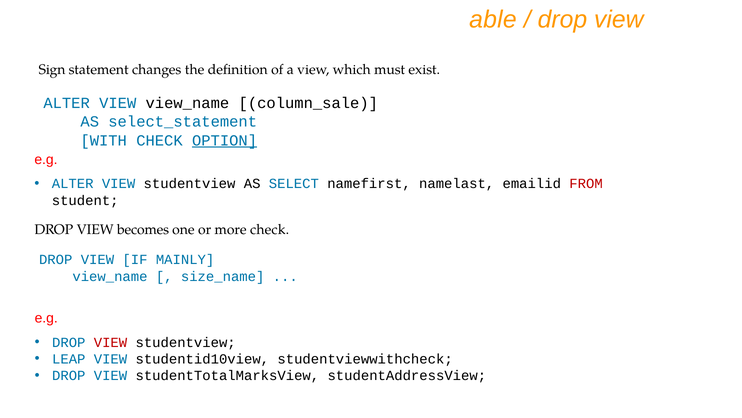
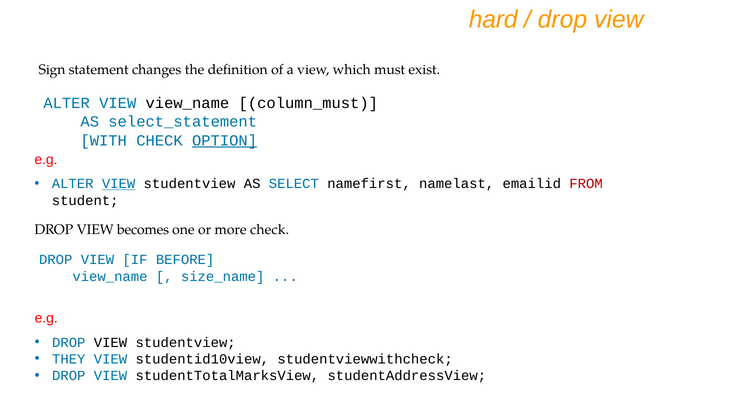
able: able -> hard
column_sale: column_sale -> column_must
VIEW at (119, 183) underline: none -> present
MAINLY: MAINLY -> BEFORE
VIEW at (110, 342) colour: red -> black
LEAP: LEAP -> THEY
